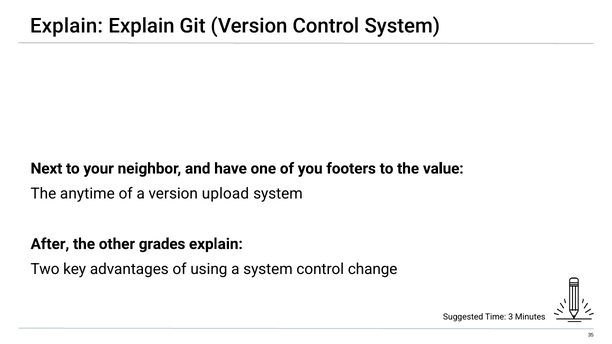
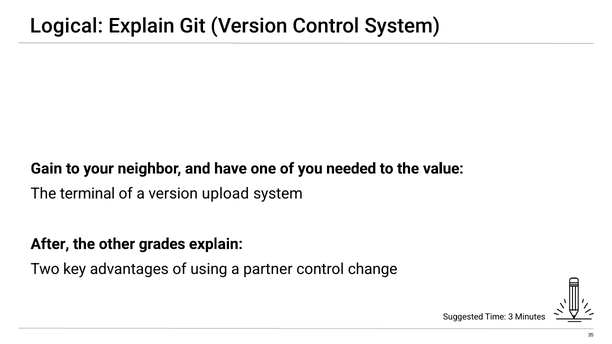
Explain at (66, 26): Explain -> Logical
Next: Next -> Gain
footers: footers -> needed
anytime: anytime -> terminal
a system: system -> partner
